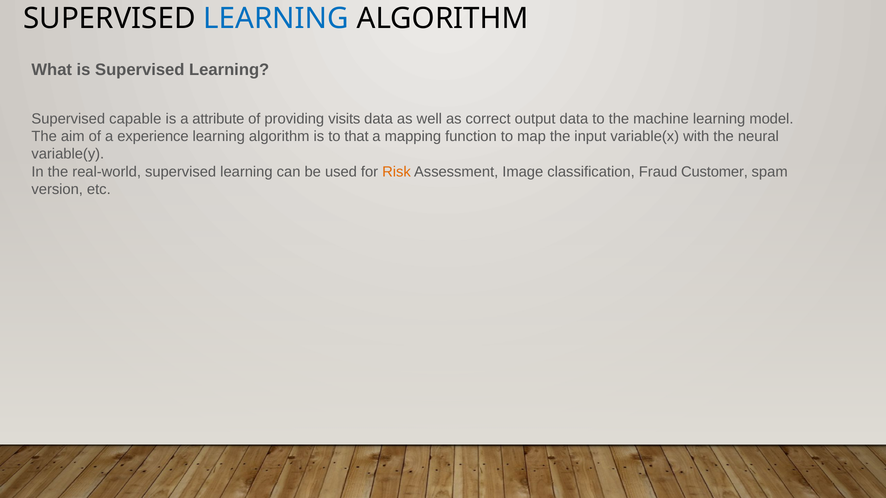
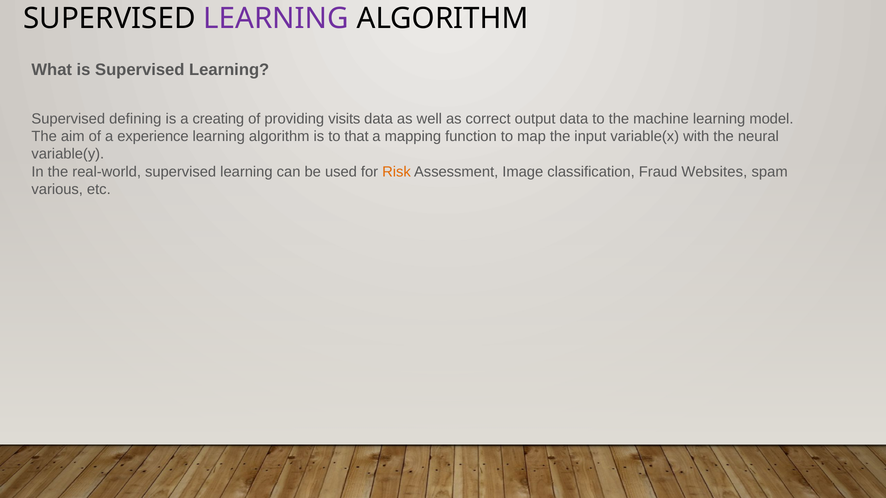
LEARNING at (276, 19) colour: blue -> purple
capable: capable -> defining
attribute: attribute -> creating
Customer: Customer -> Websites
version: version -> various
